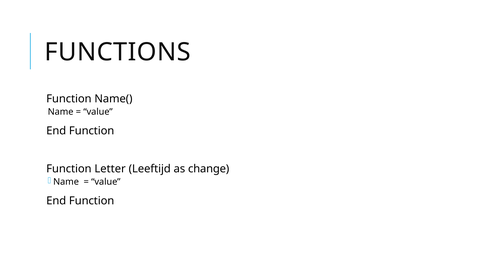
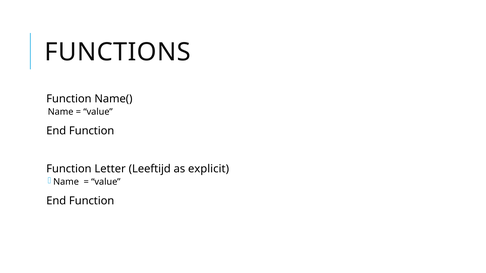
change: change -> explicit
